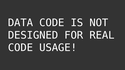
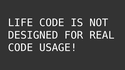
DATA: DATA -> LIFE
